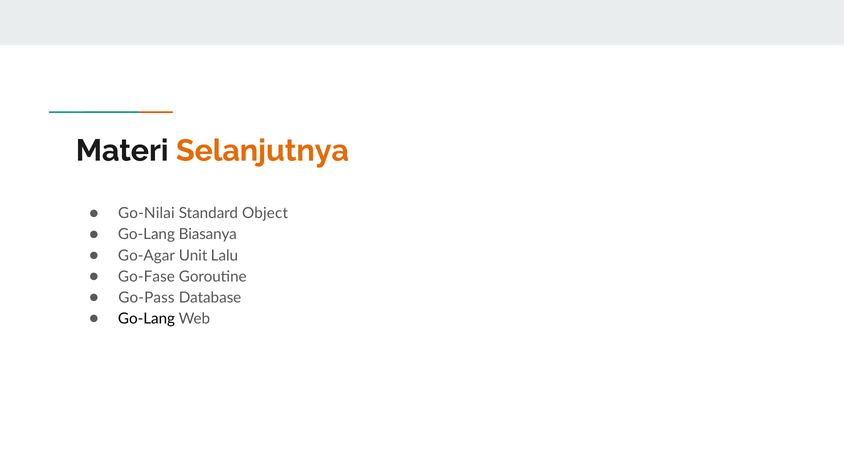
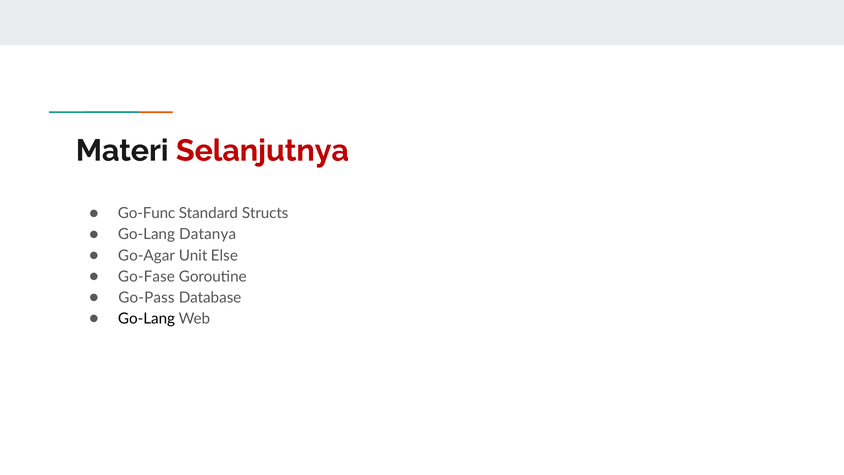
Selanjutnya colour: orange -> red
Go-Nilai: Go-Nilai -> Go-Func
Object: Object -> Structs
Biasanya: Biasanya -> Datanya
Lalu: Lalu -> Else
